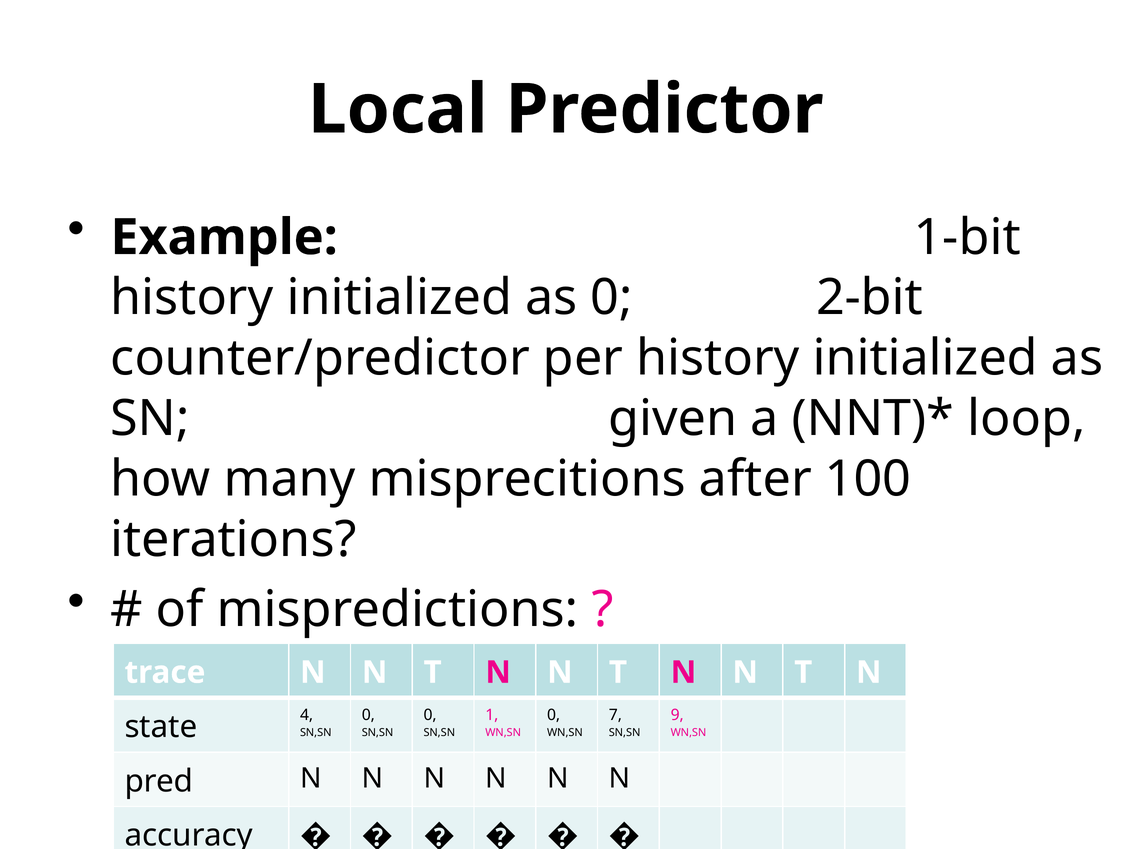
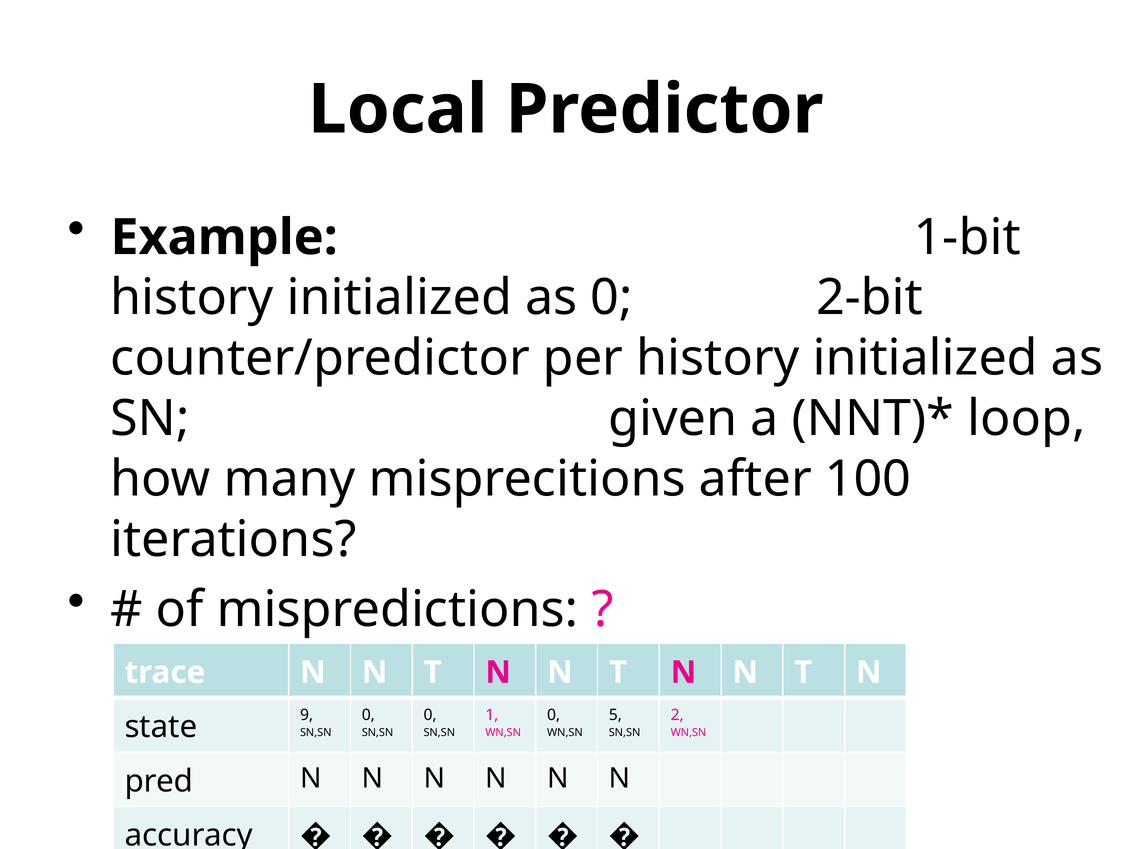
7: 7 -> 5
9: 9 -> 2
4: 4 -> 9
